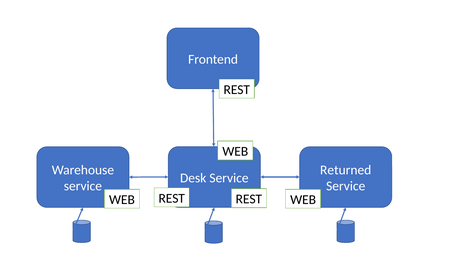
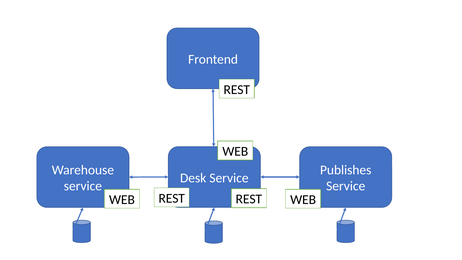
Returned: Returned -> Publishes
